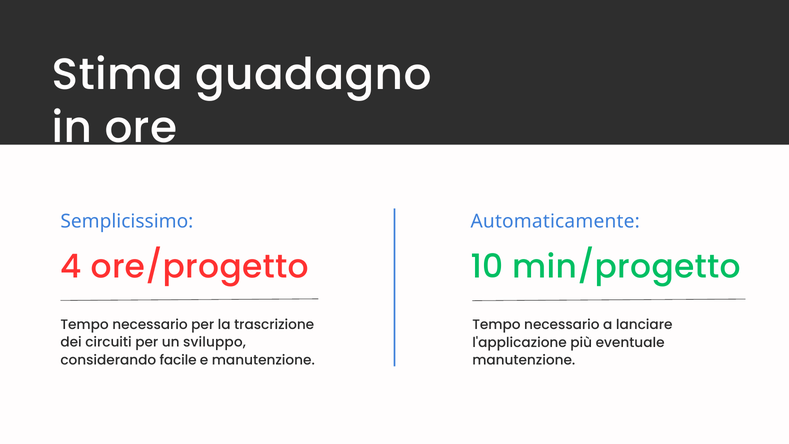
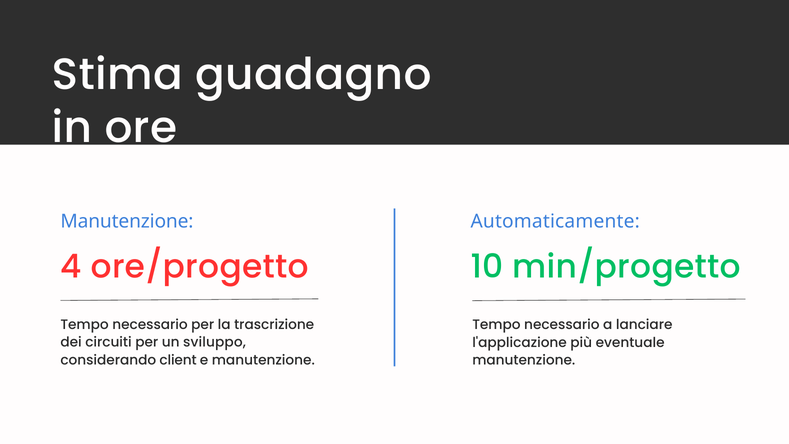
Semplicissimo at (127, 221): Semplicissimo -> Manutenzione
facile: facile -> client
